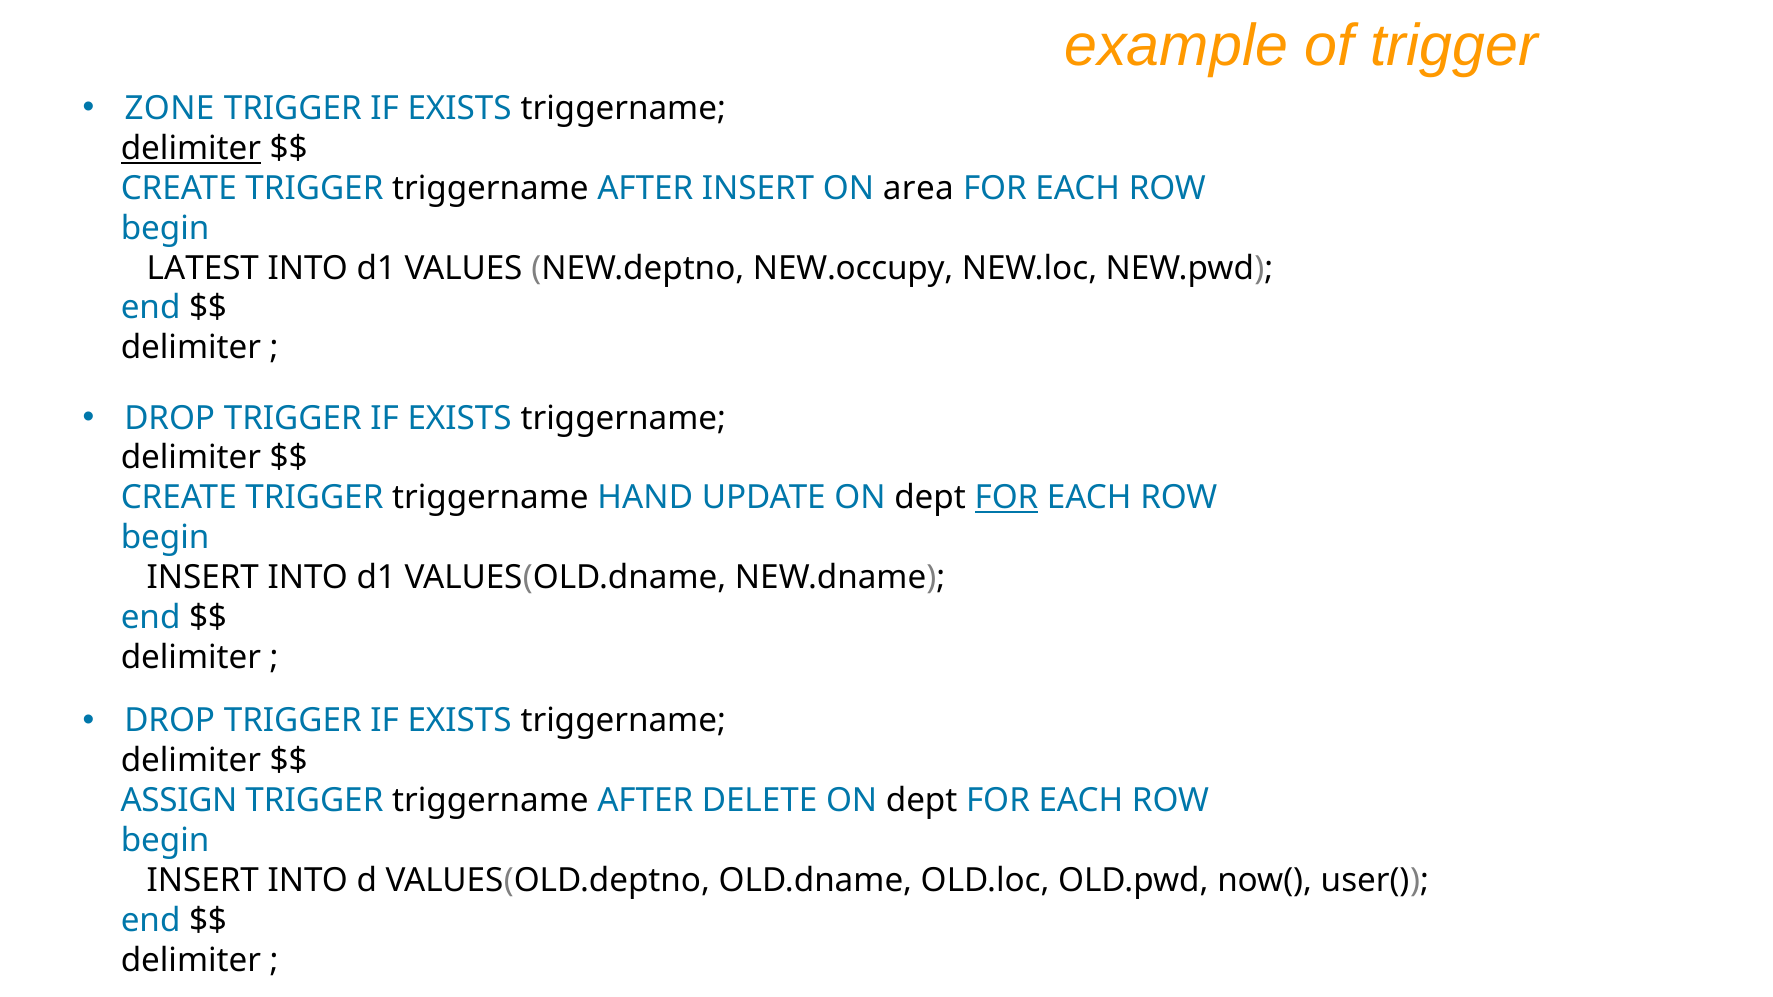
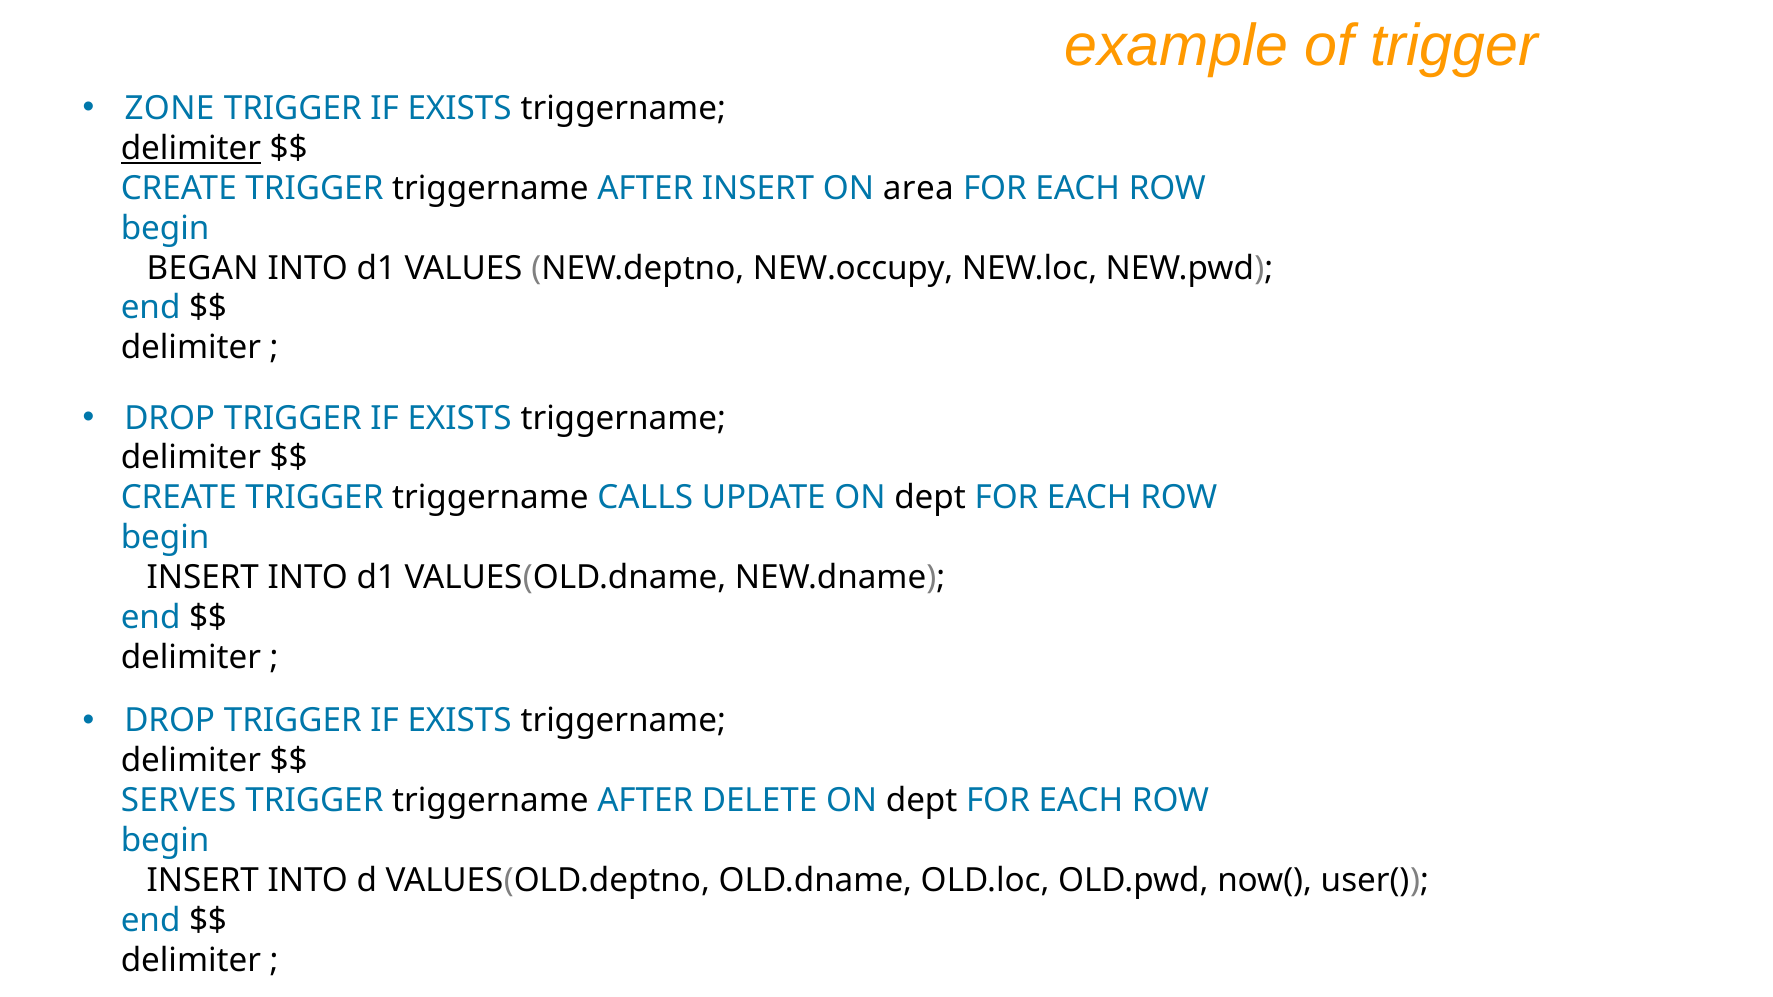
LATEST: LATEST -> BEGAN
HAND: HAND -> CALLS
FOR at (1006, 498) underline: present -> none
ASSIGN: ASSIGN -> SERVES
